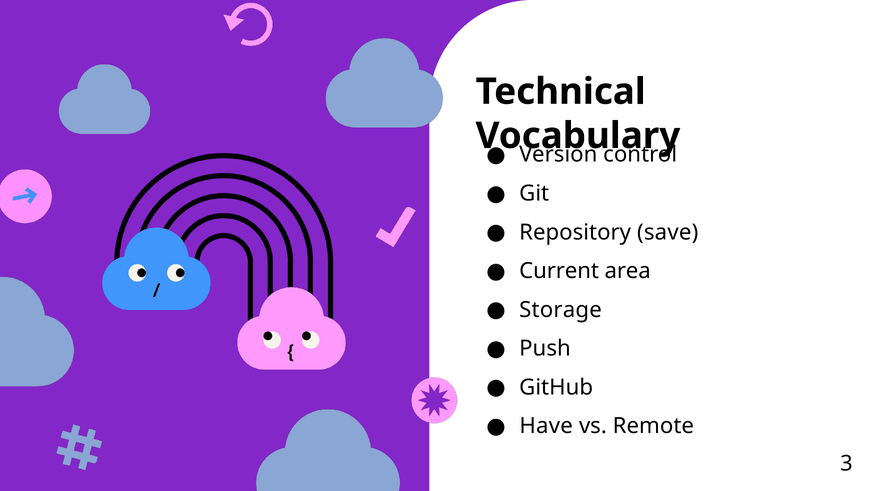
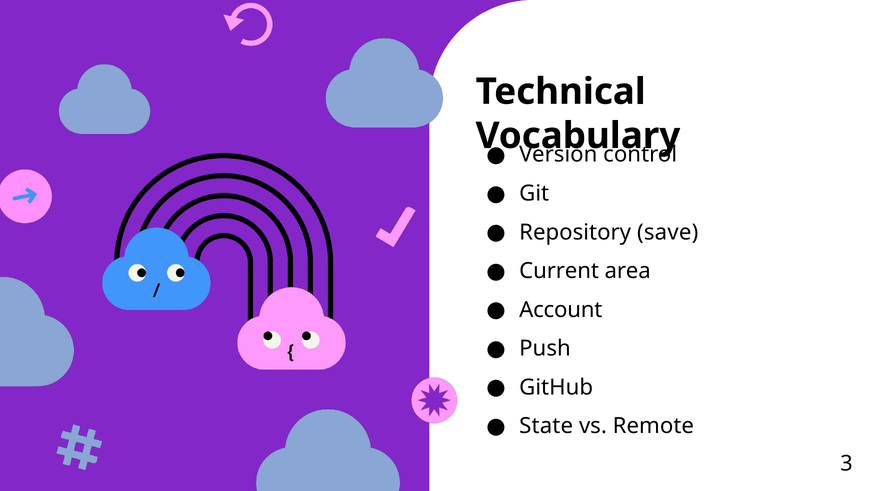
Storage: Storage -> Account
Have: Have -> State
